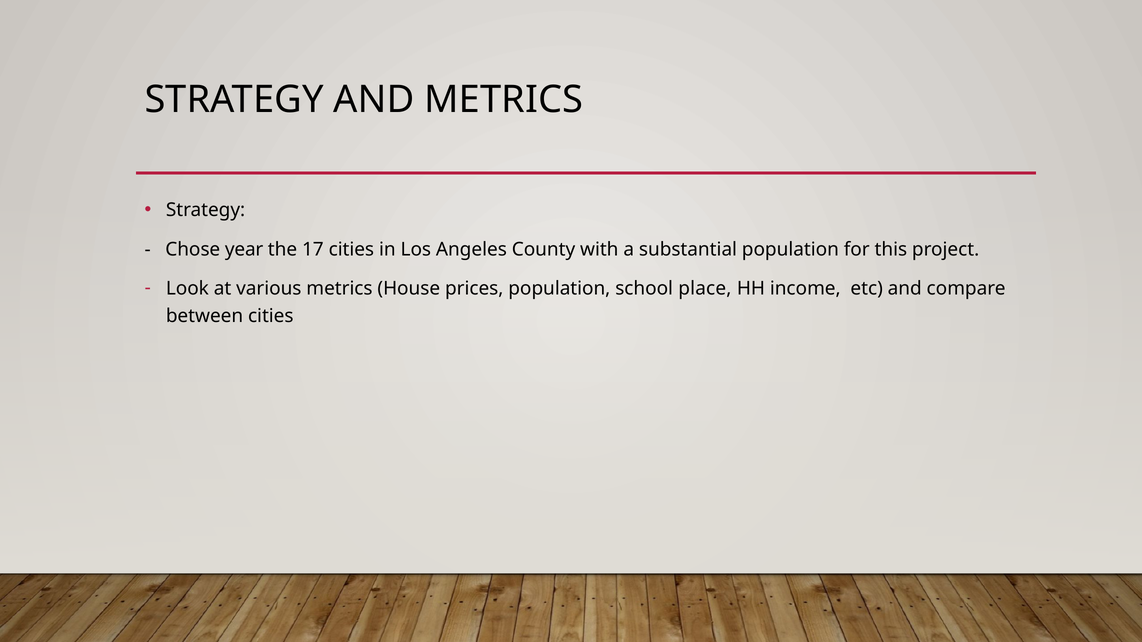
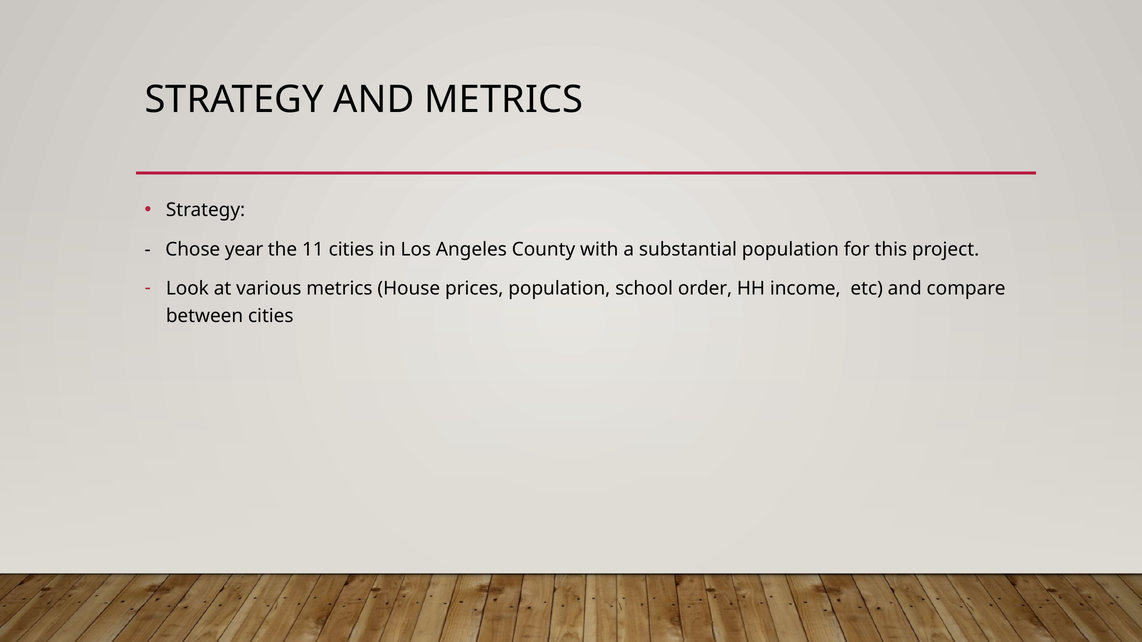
17: 17 -> 11
place: place -> order
